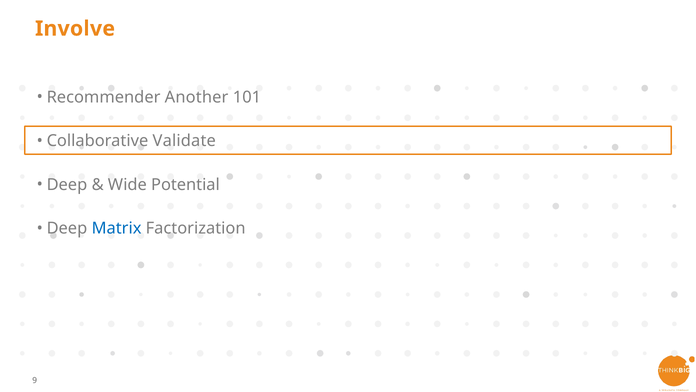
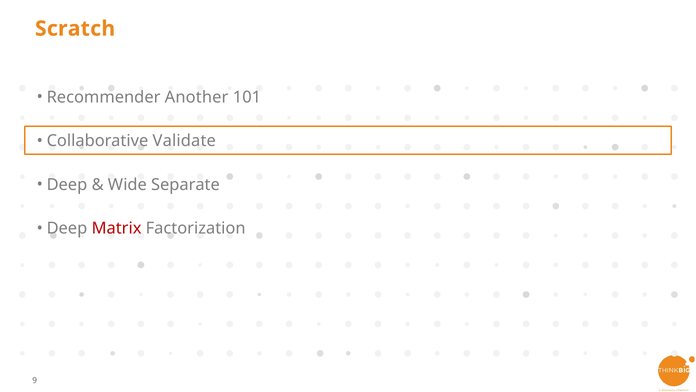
Involve: Involve -> Scratch
Potential: Potential -> Separate
Matrix colour: blue -> red
